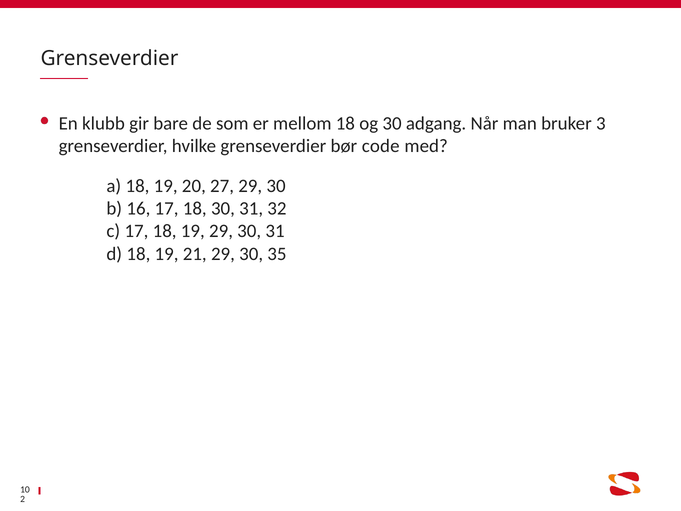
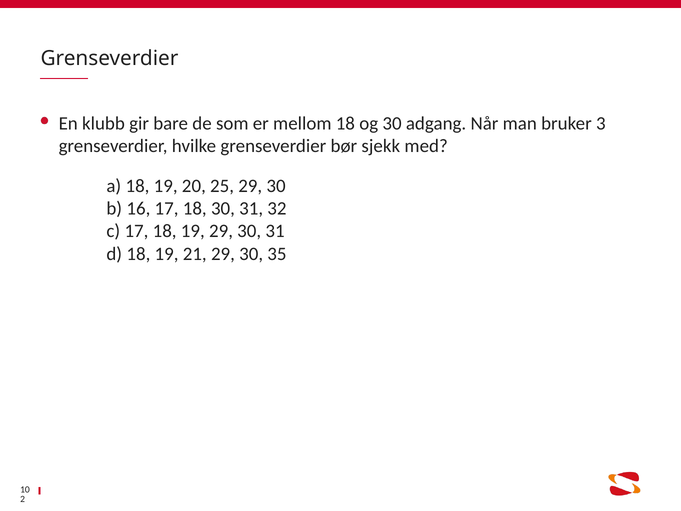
code: code -> sjekk
27: 27 -> 25
